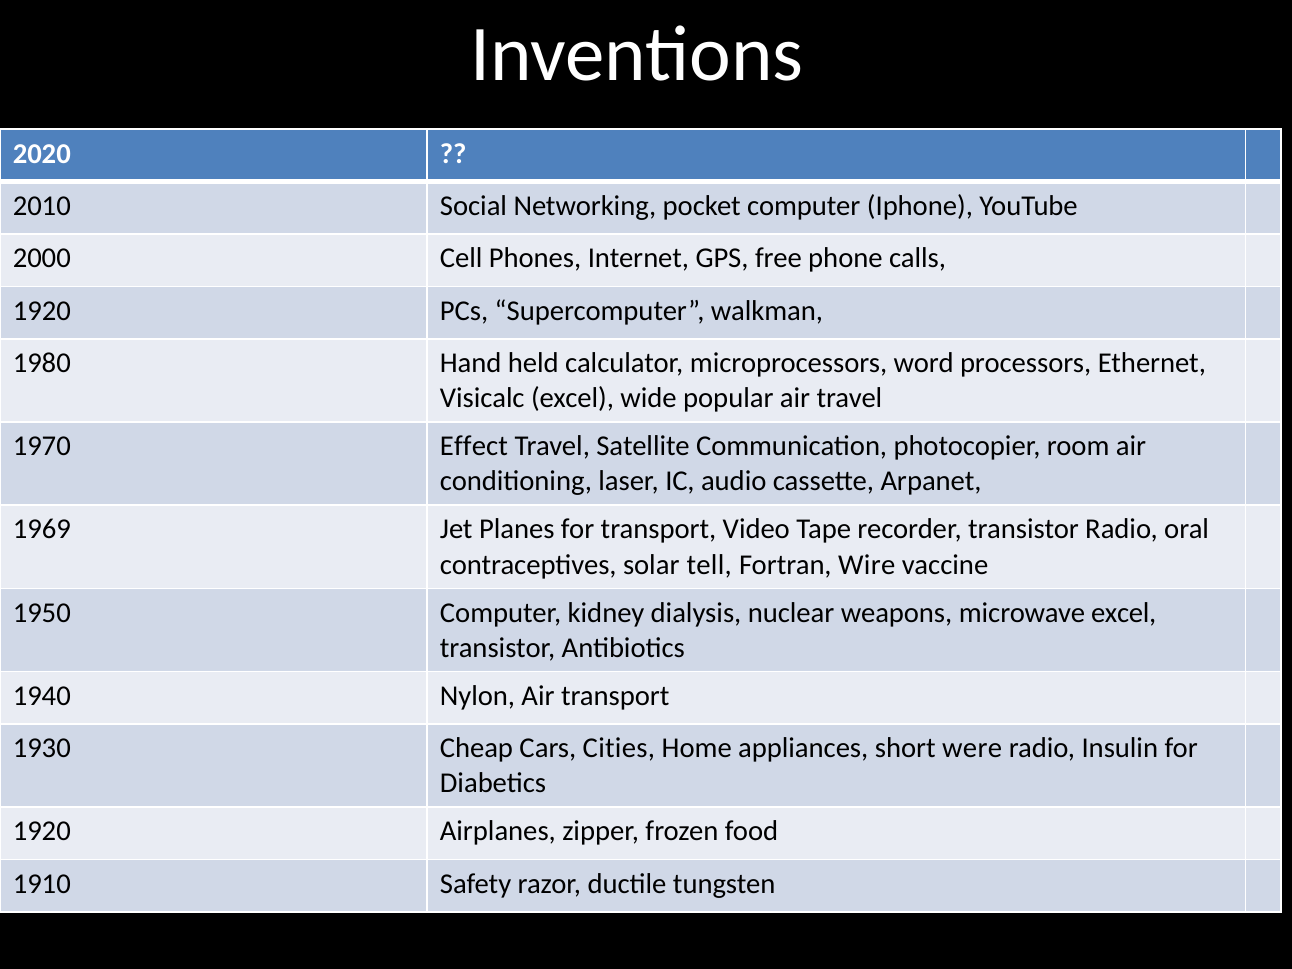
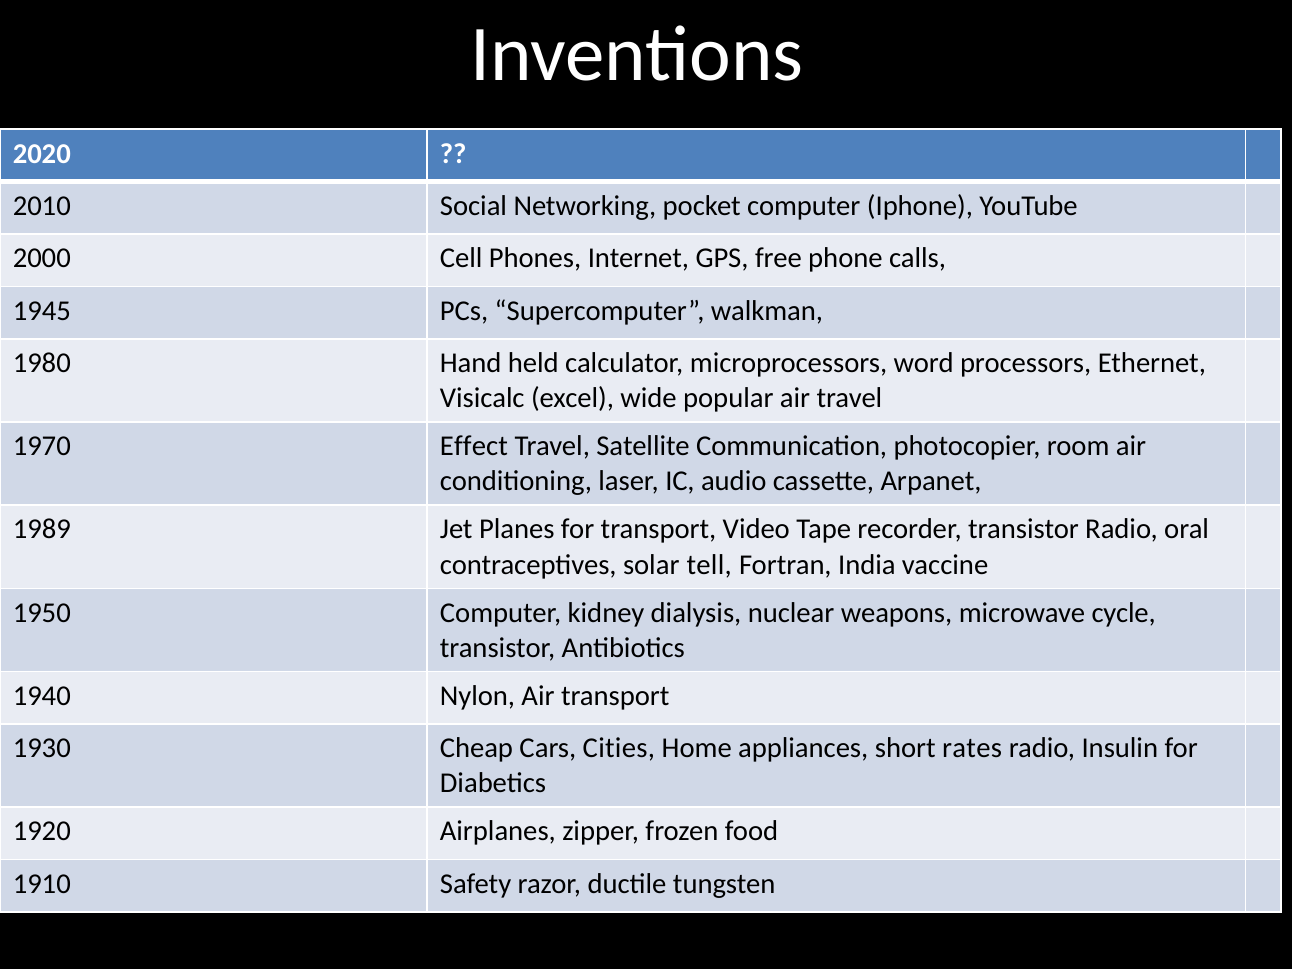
1920 at (42, 311): 1920 -> 1945
1969: 1969 -> 1989
Wire: Wire -> India
microwave excel: excel -> cycle
were: were -> rates
